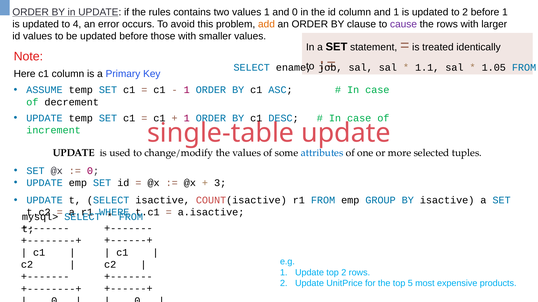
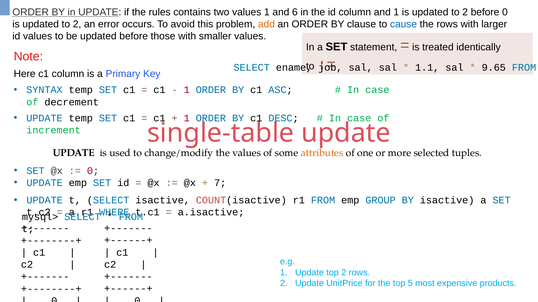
and 0: 0 -> 6
before 1: 1 -> 0
4 at (77, 24): 4 -> 2
cause colour: purple -> blue
1.05: 1.05 -> 9.65
ASSUME: ASSUME -> SYNTAX
attributes colour: blue -> orange
3: 3 -> 7
